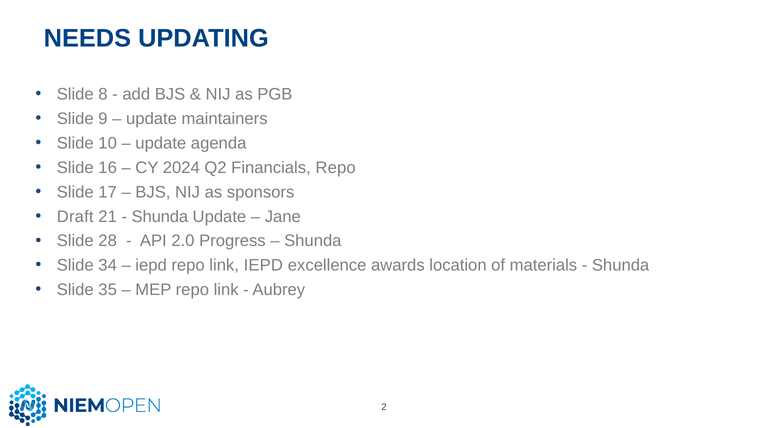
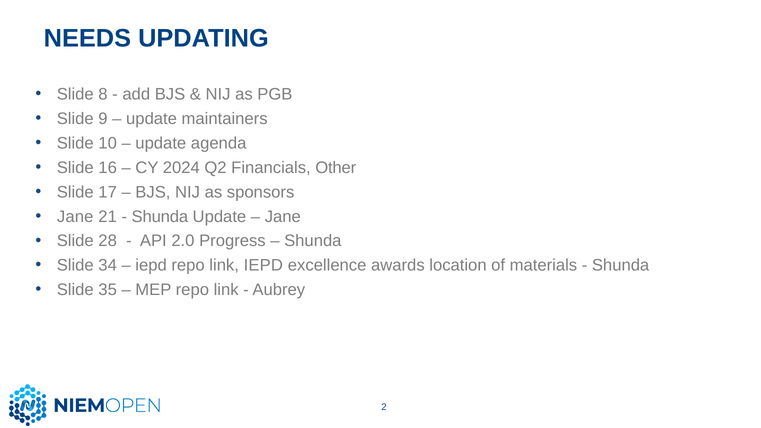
Financials Repo: Repo -> Other
Draft at (75, 217): Draft -> Jane
